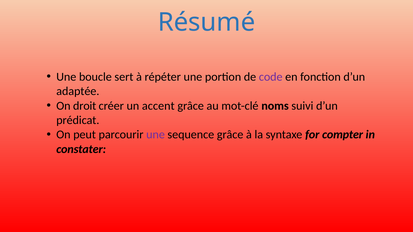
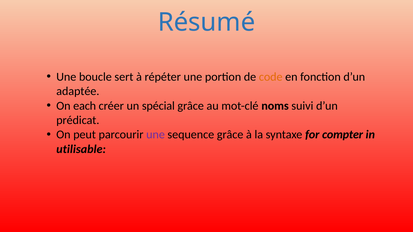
code colour: purple -> orange
droit: droit -> each
accent: accent -> spécial
constater: constater -> utilisable
